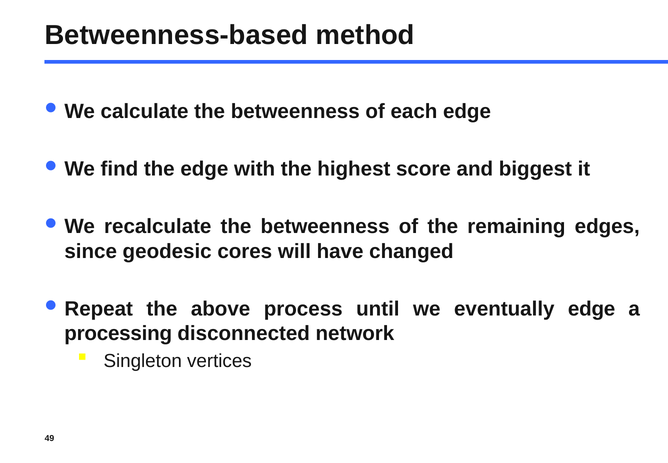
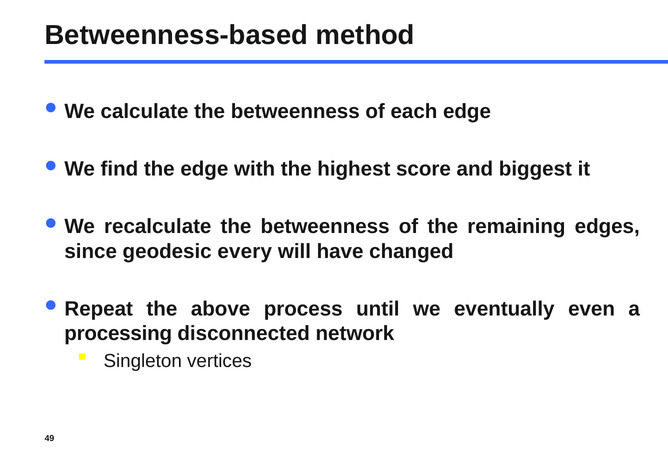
cores: cores -> every
eventually edge: edge -> even
